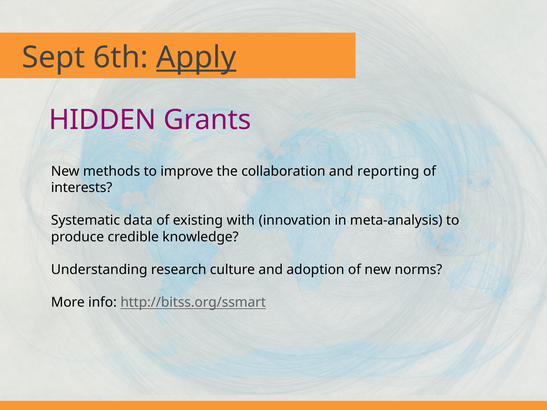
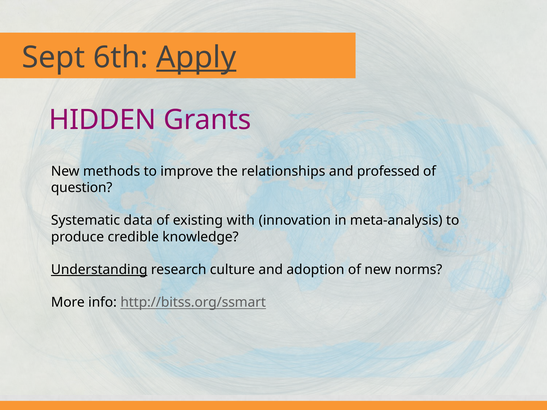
collaboration: collaboration -> relationships
reporting: reporting -> professed
interests: interests -> question
Understanding underline: none -> present
